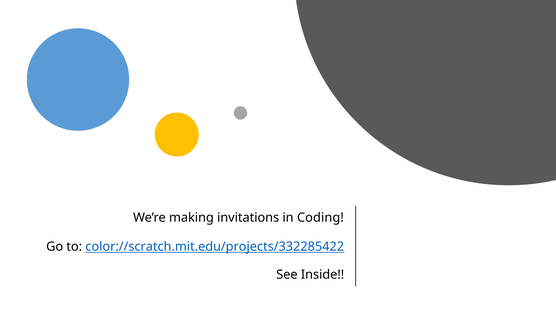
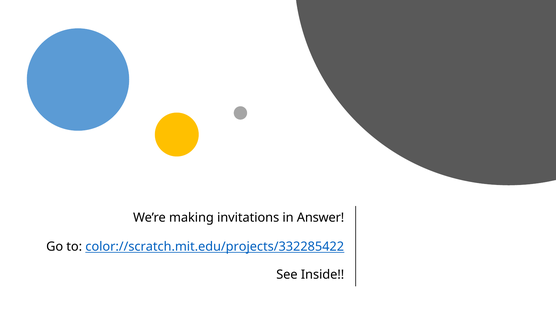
Coding: Coding -> Answer
